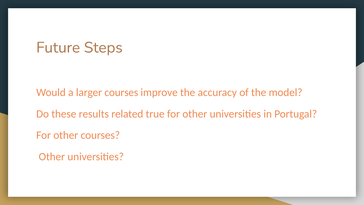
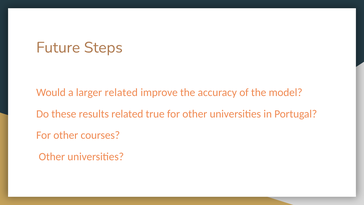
larger courses: courses -> related
